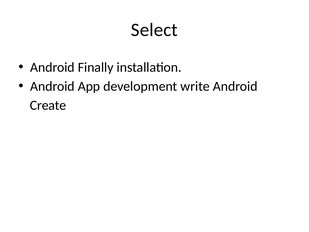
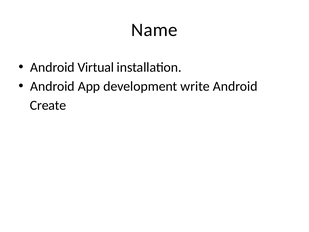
Select: Select -> Name
Finally: Finally -> Virtual
